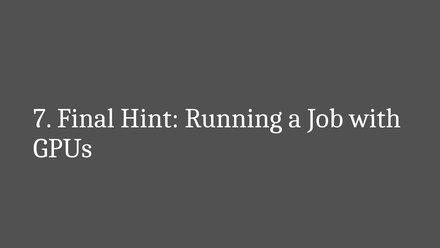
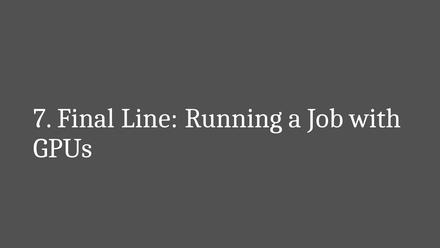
Hint: Hint -> Line
